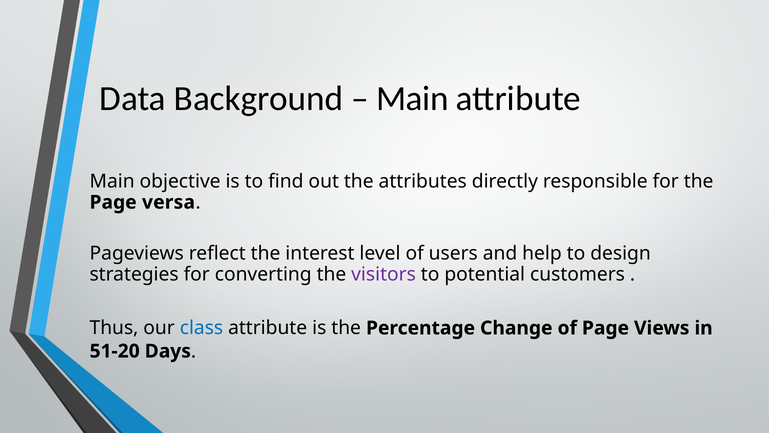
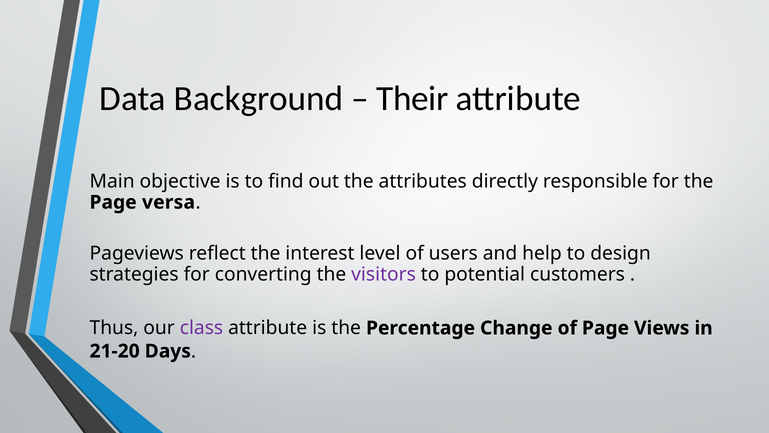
Main at (412, 98): Main -> Their
class colour: blue -> purple
51-20: 51-20 -> 21-20
